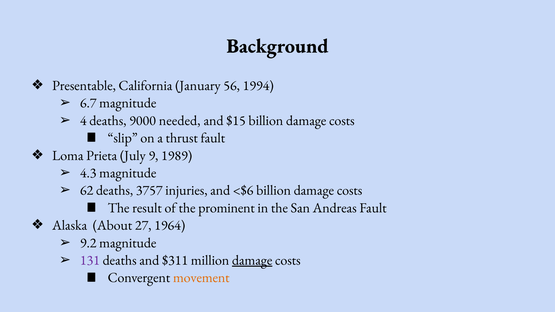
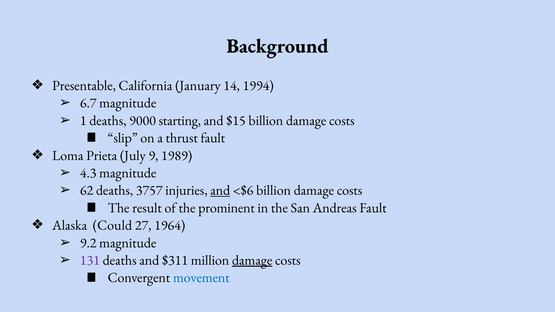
56: 56 -> 14
4: 4 -> 1
needed: needed -> starting
and at (220, 191) underline: none -> present
About: About -> Could
movement colour: orange -> blue
